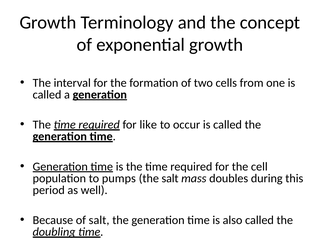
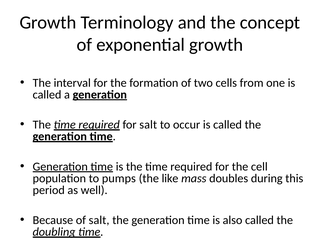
for like: like -> salt
the salt: salt -> like
